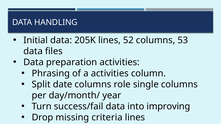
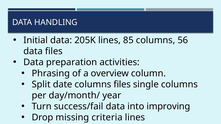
52: 52 -> 85
53: 53 -> 56
a activities: activities -> overview
columns role: role -> files
